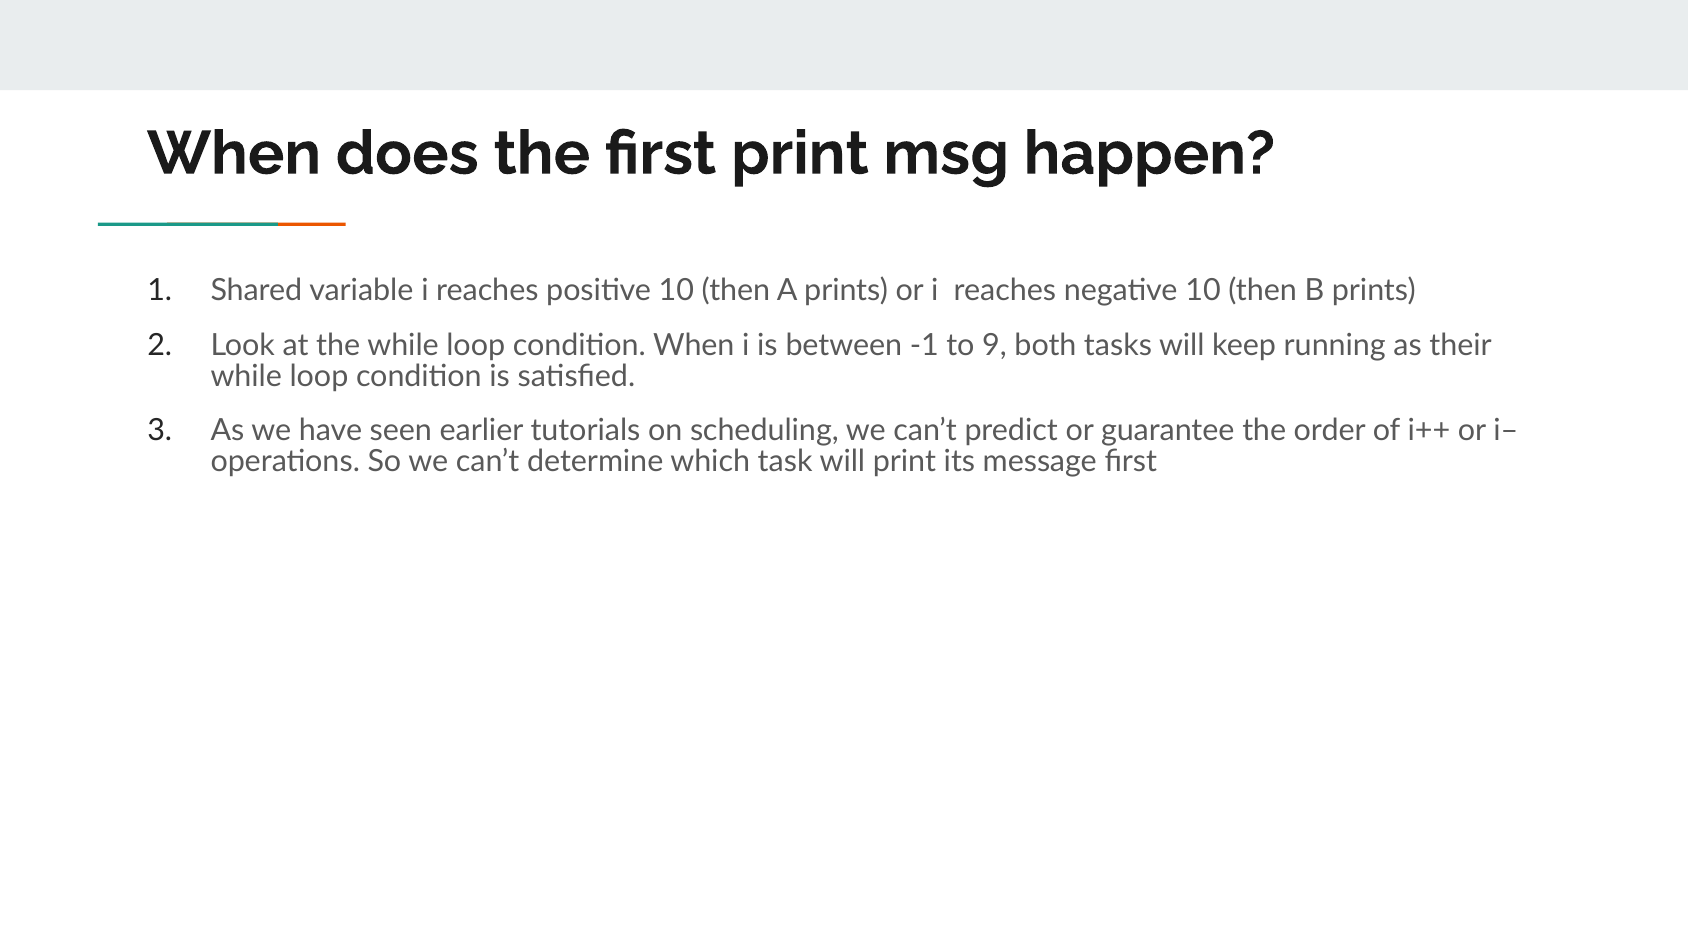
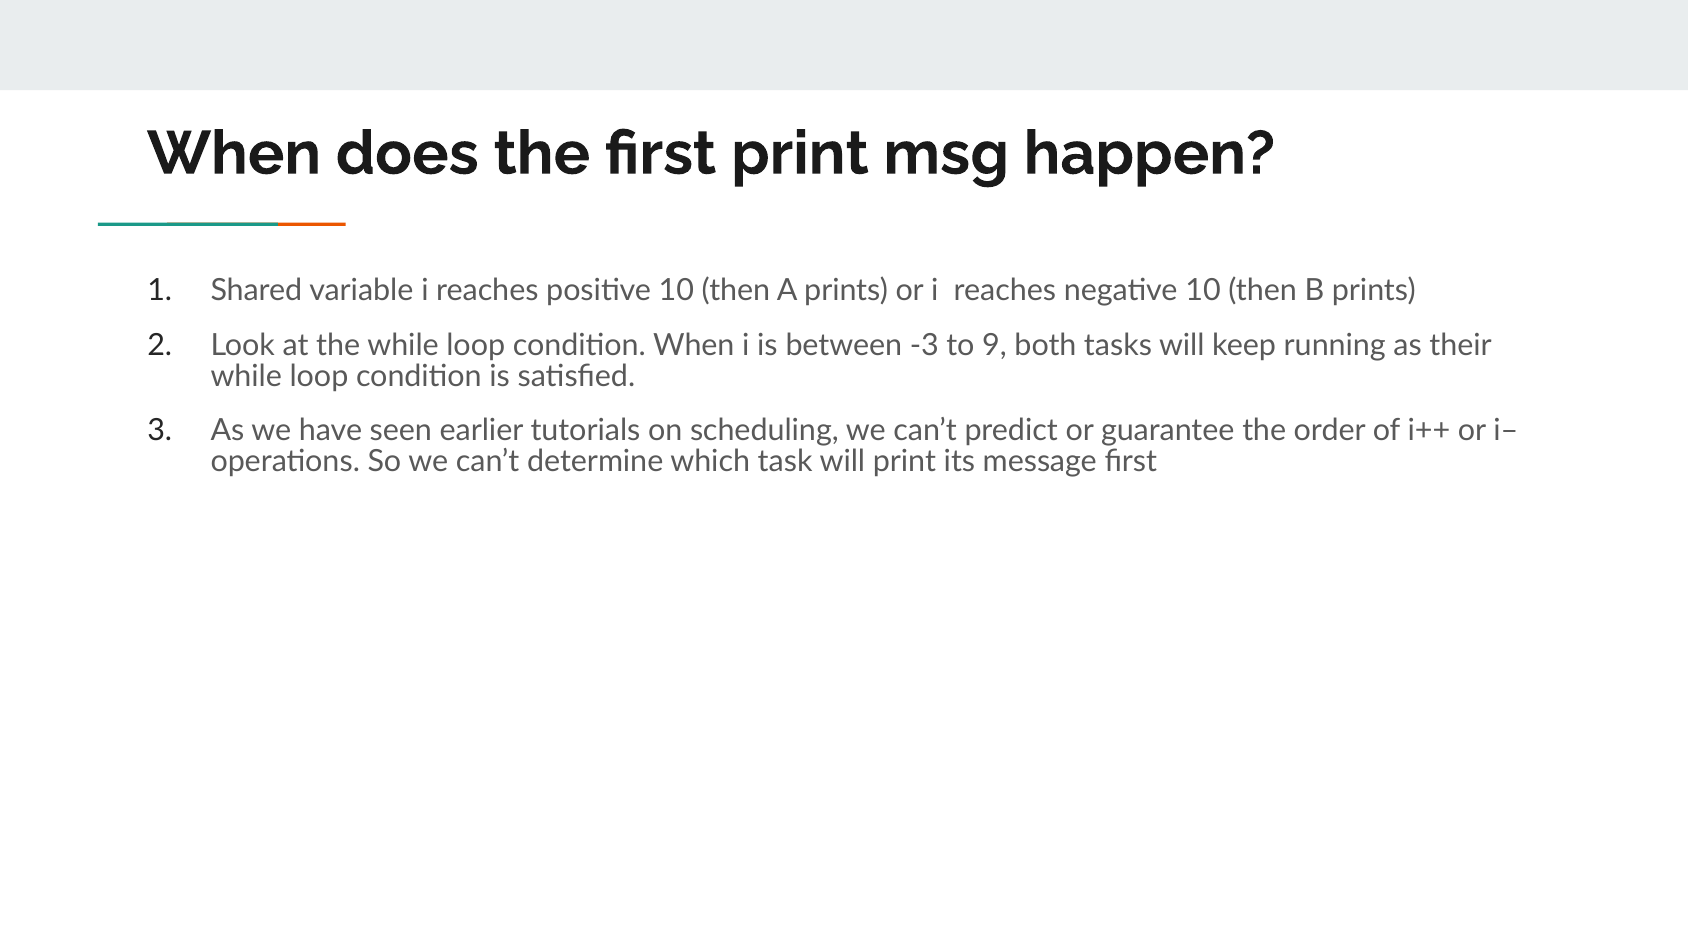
-1: -1 -> -3
